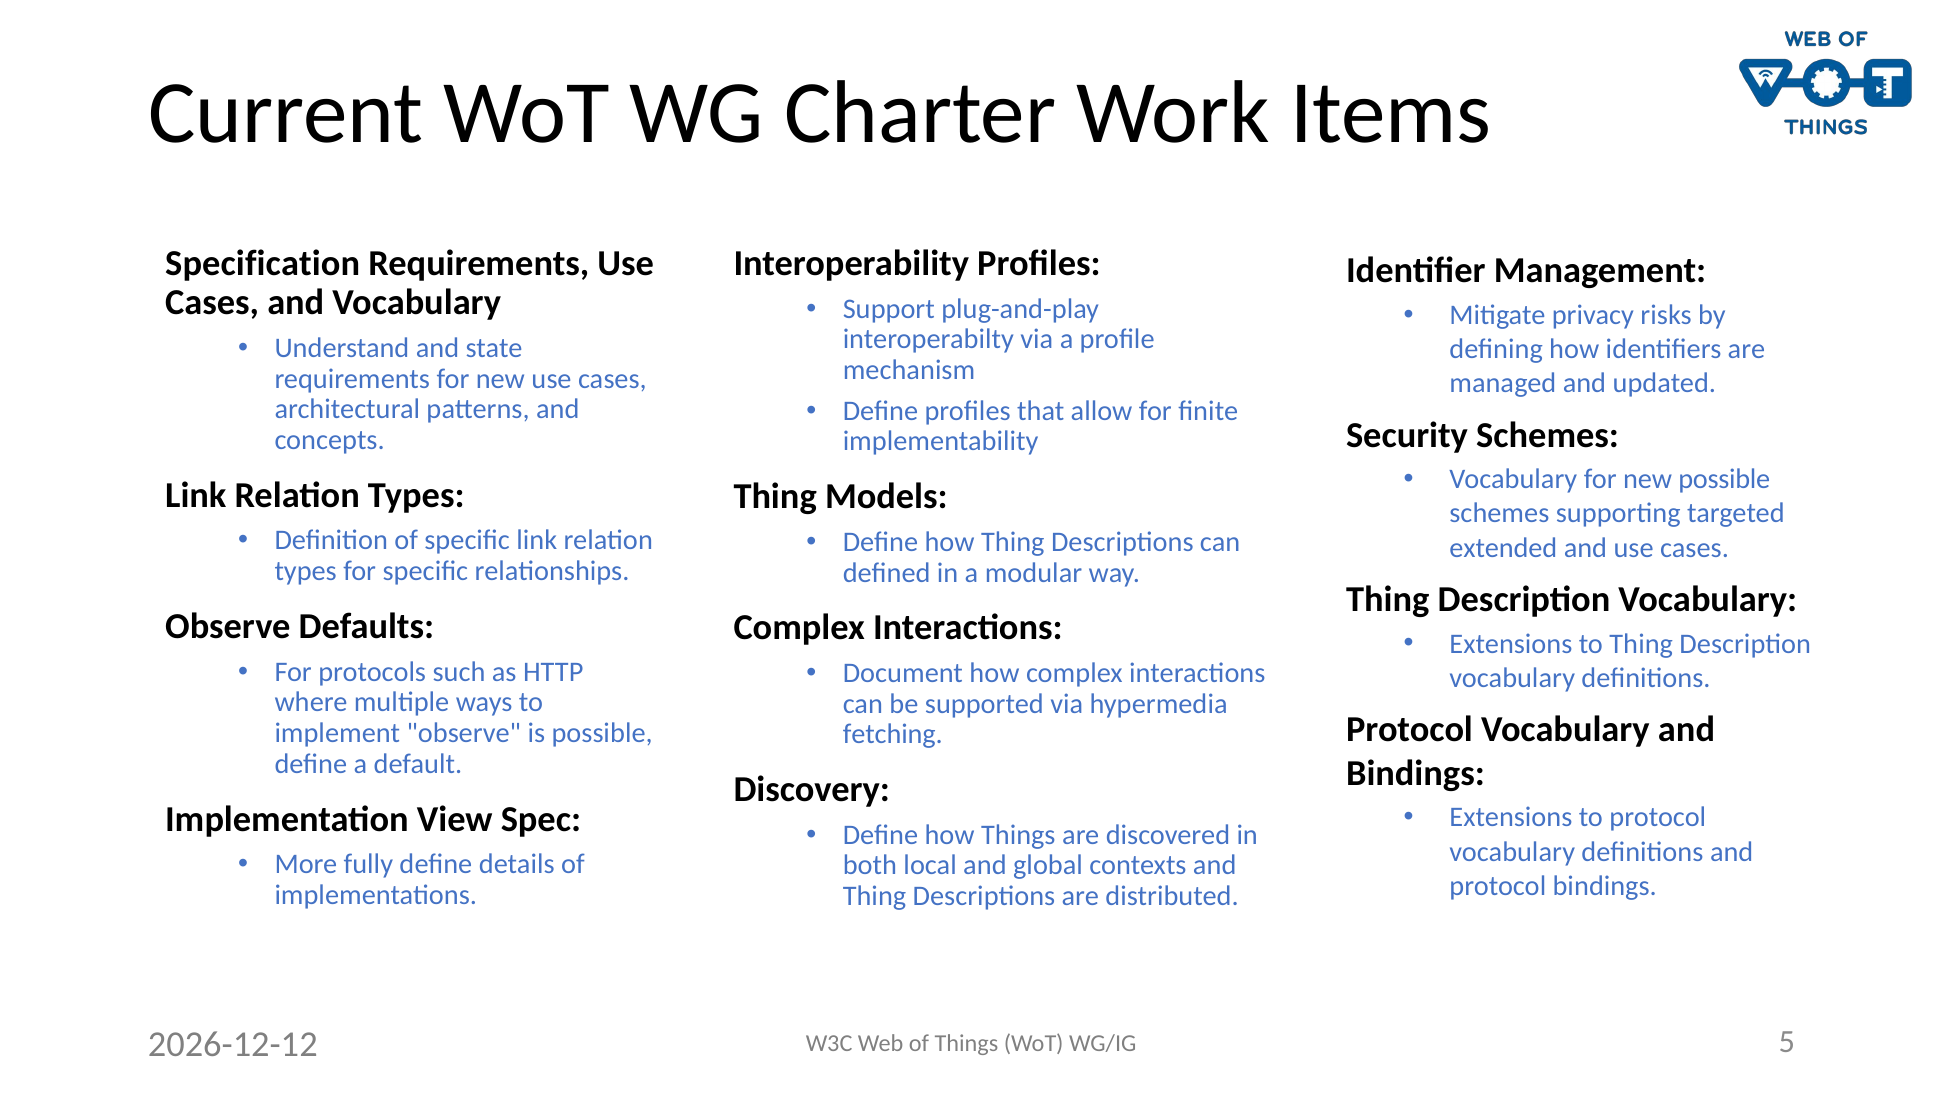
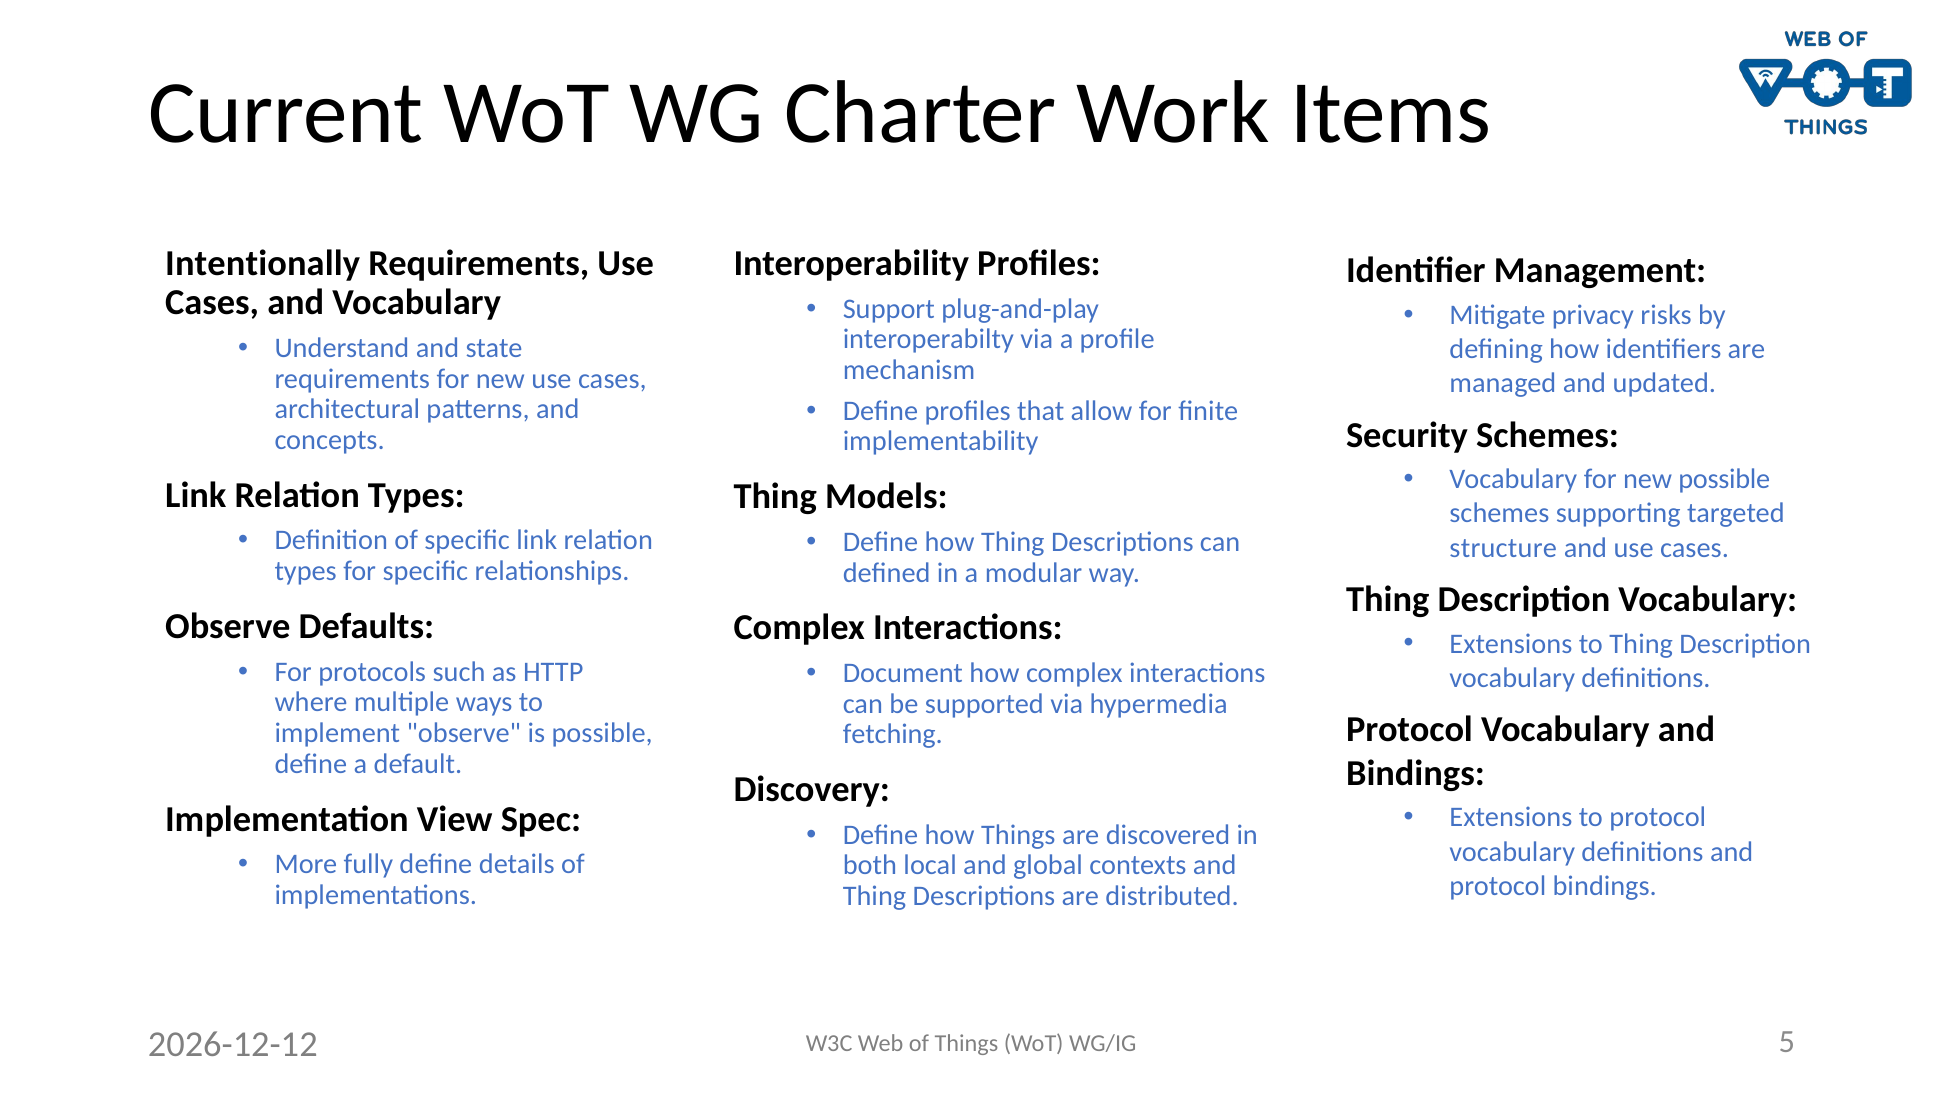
Specification: Specification -> Intentionally
extended: extended -> structure
